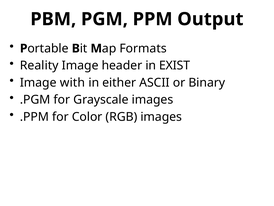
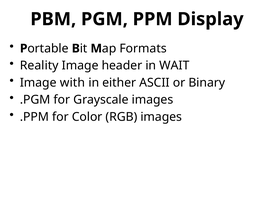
Output: Output -> Display
EXIST: EXIST -> WAIT
